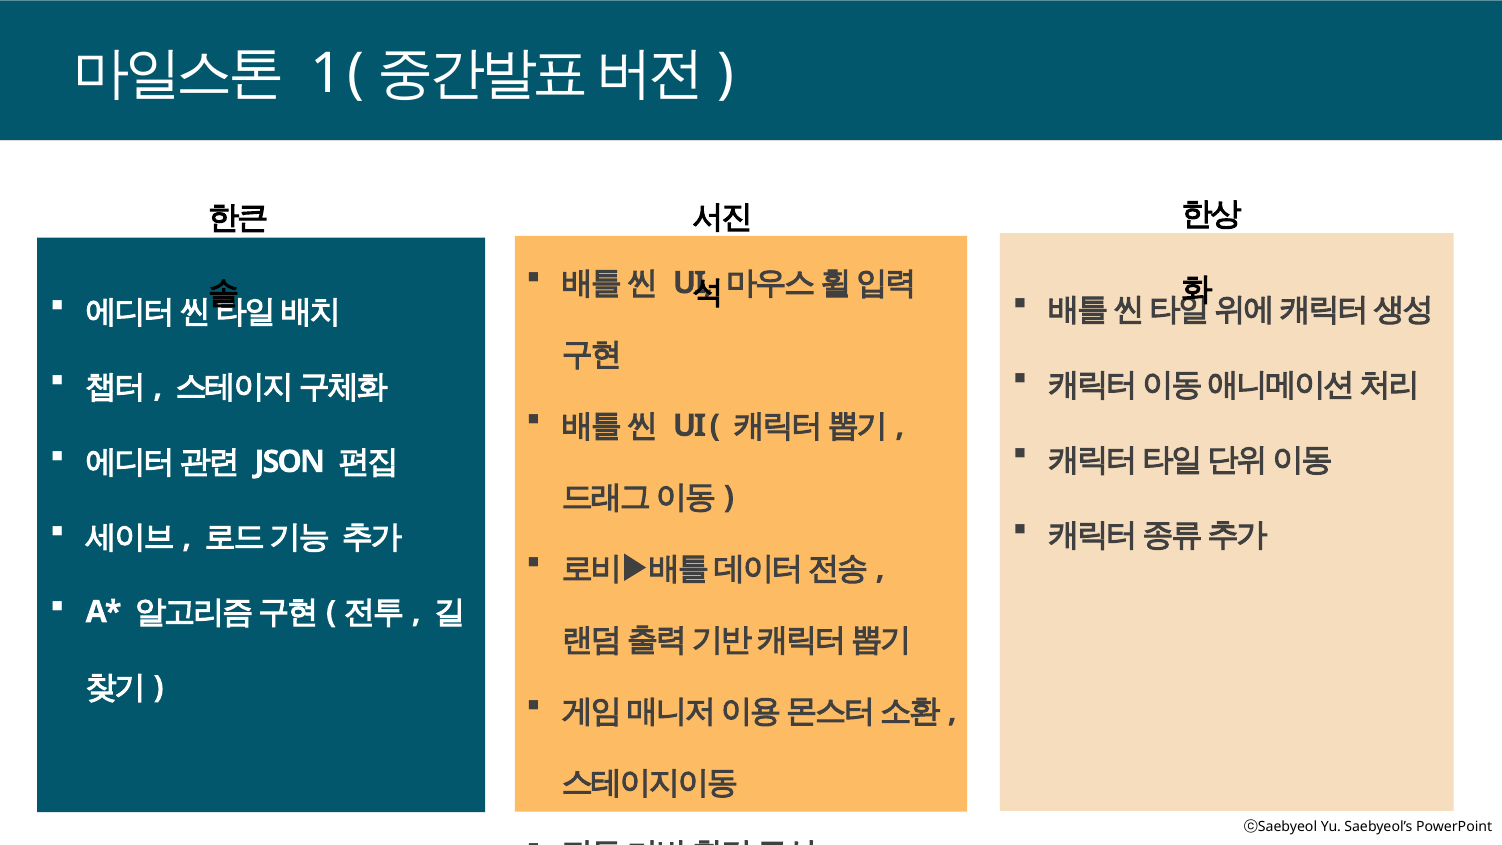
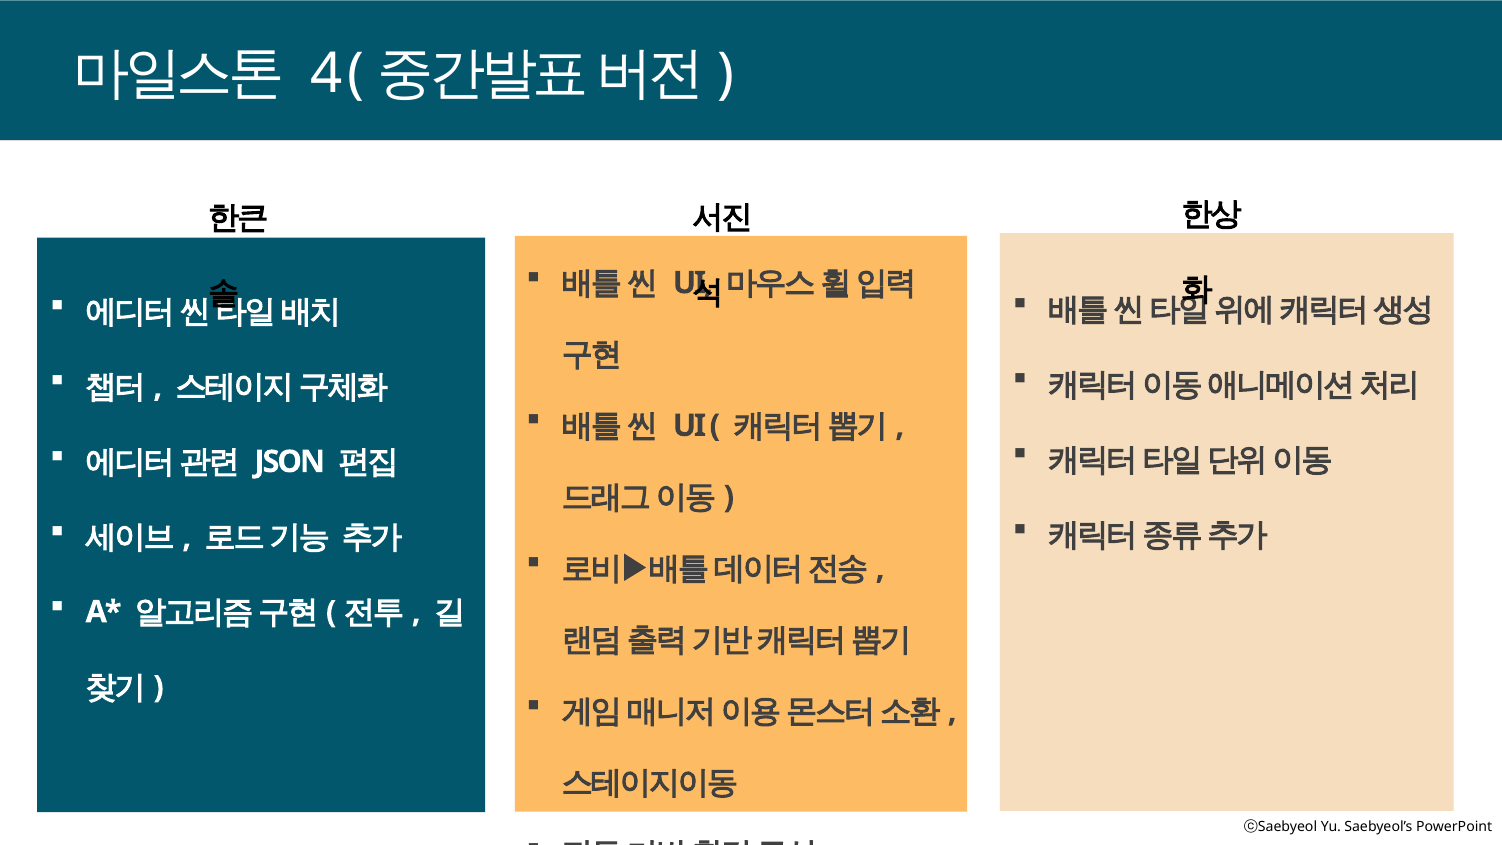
1: 1 -> 4
